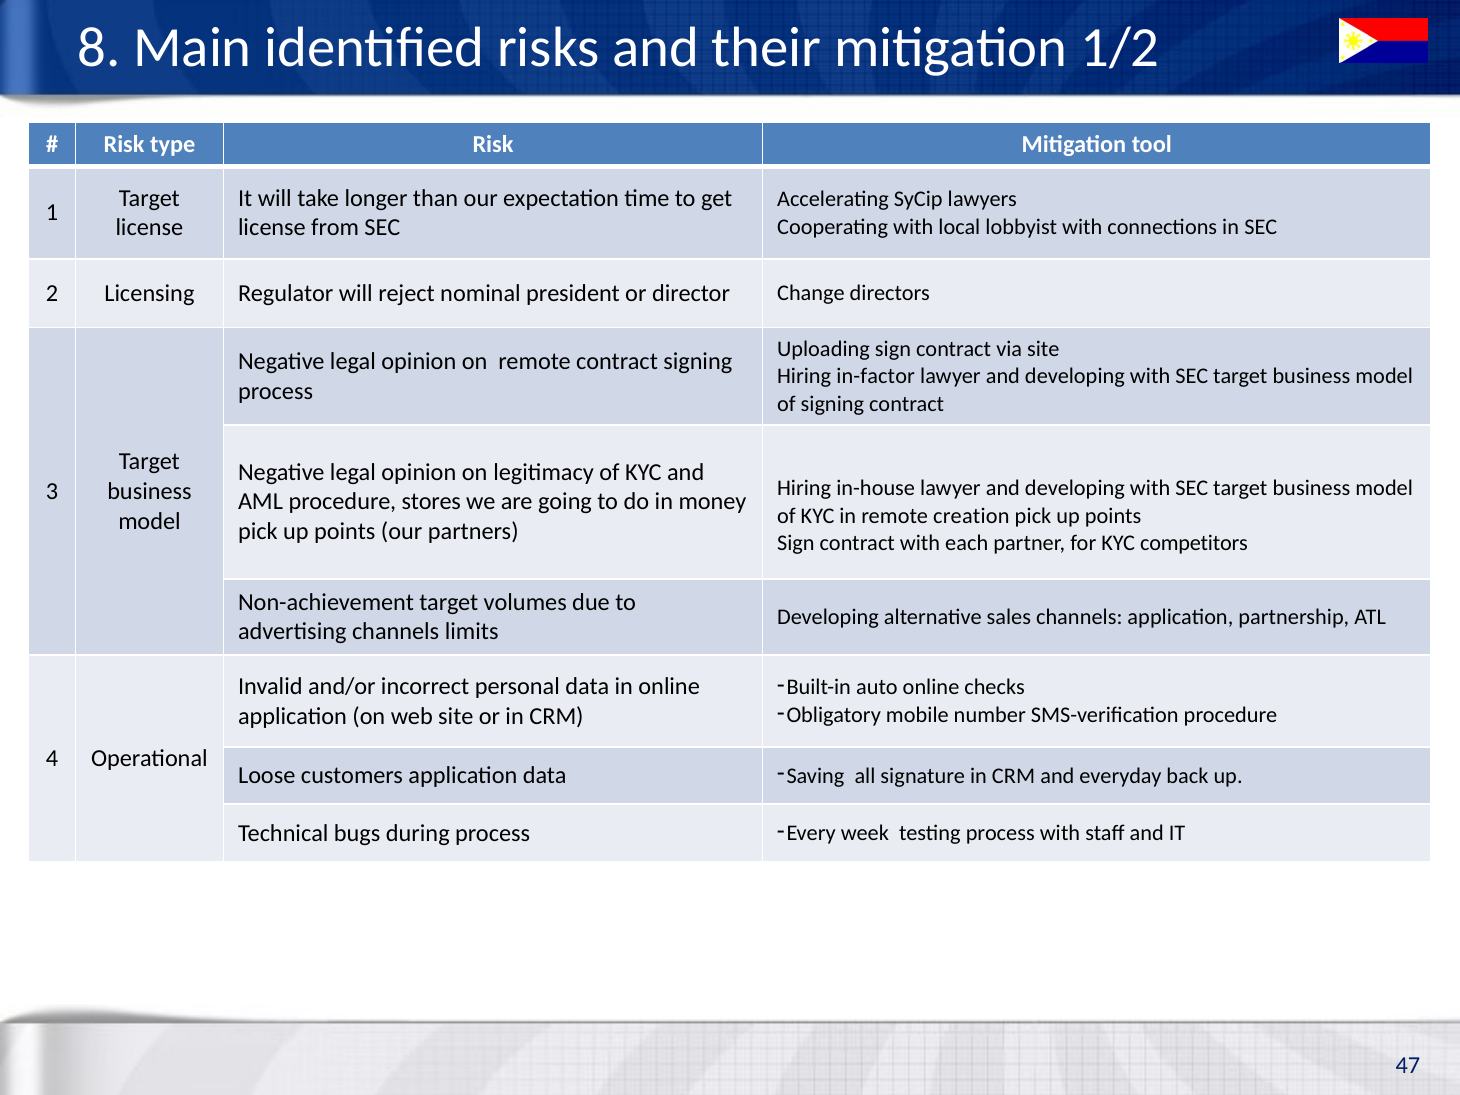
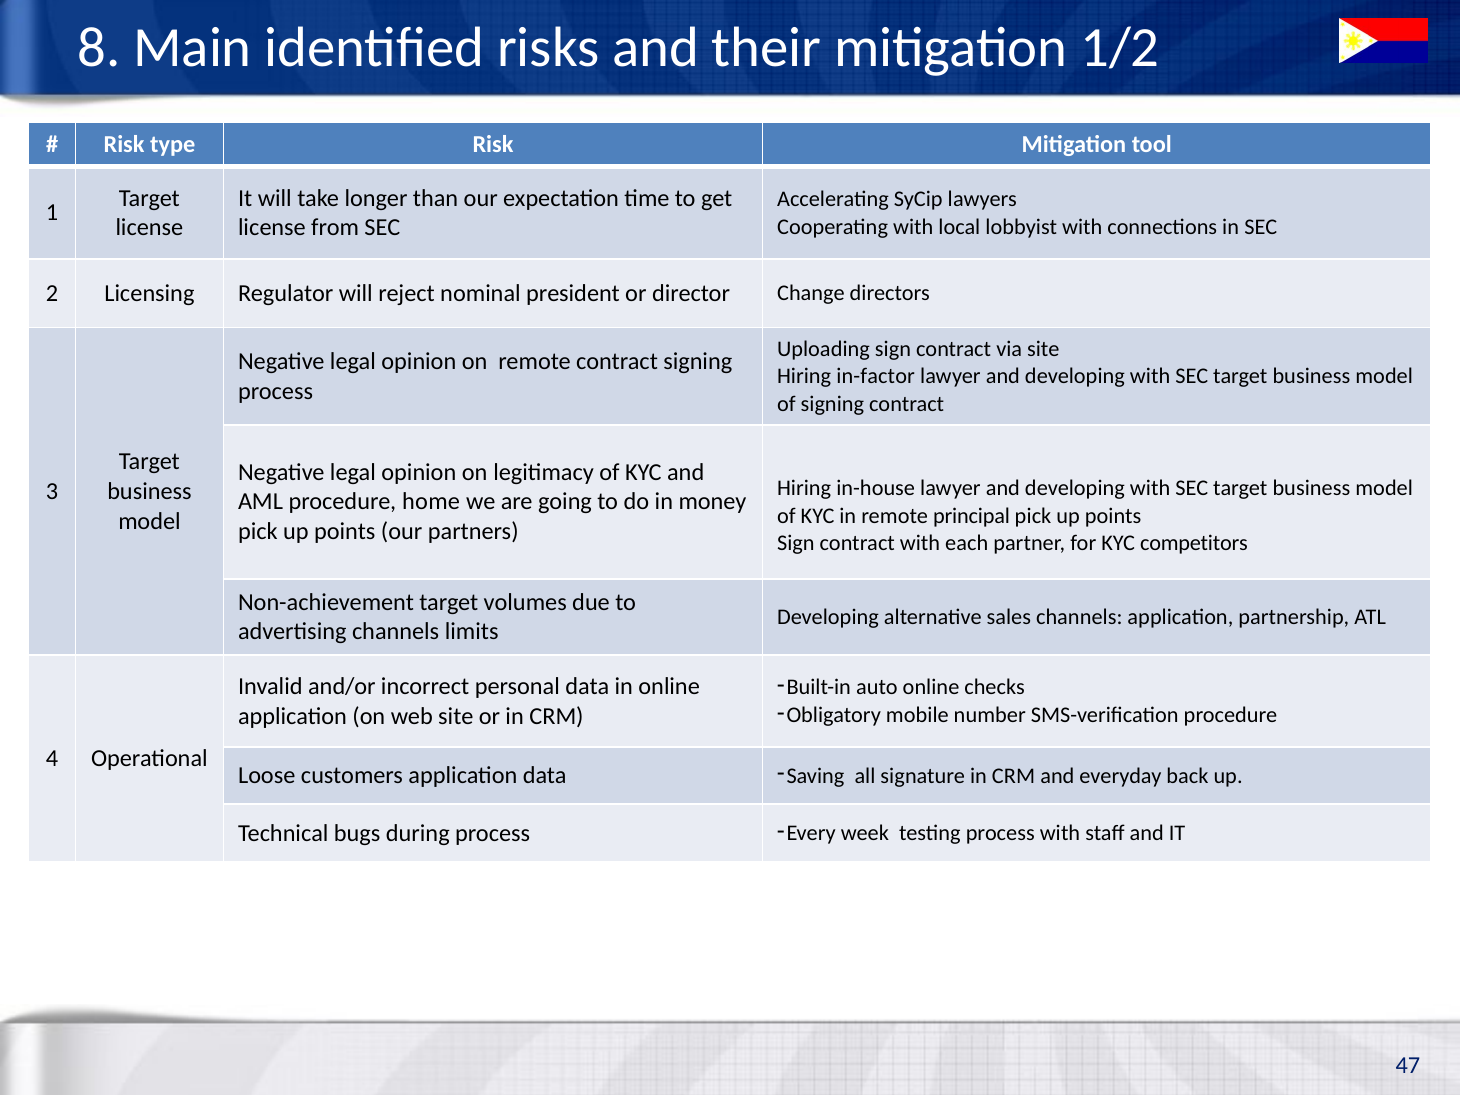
stores: stores -> home
creation: creation -> principal
